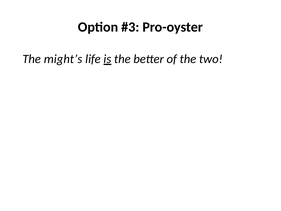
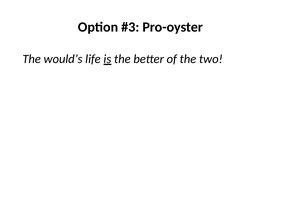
might’s: might’s -> would’s
